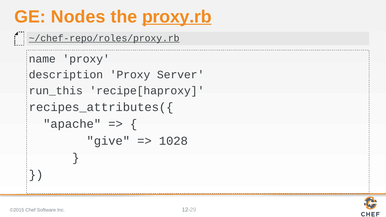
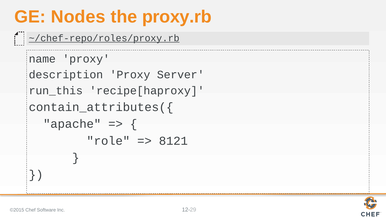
proxy.rb underline: present -> none
recipes_attributes({: recipes_attributes({ -> contain_attributes({
give: give -> role
1028: 1028 -> 8121
